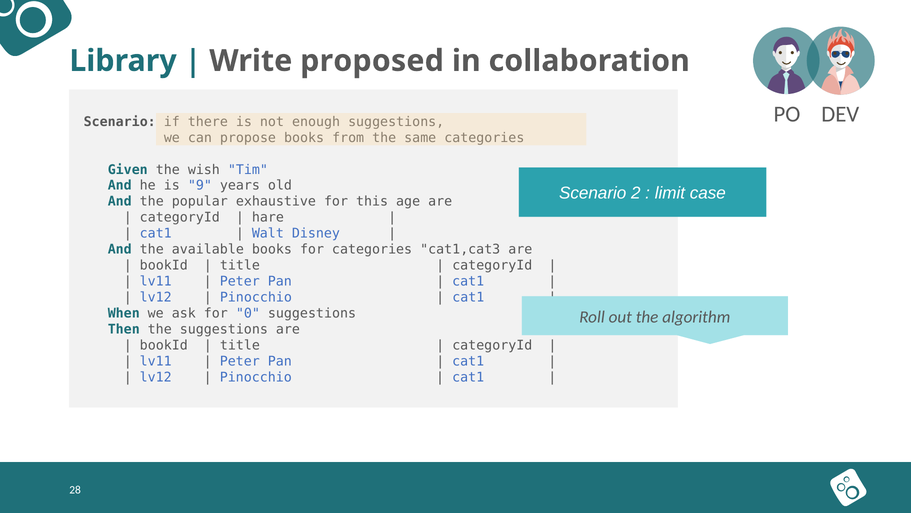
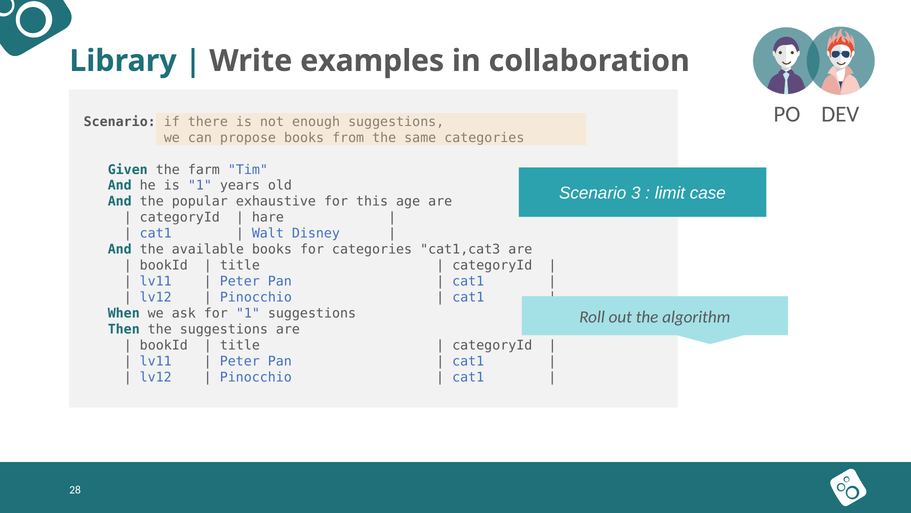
proposed: proposed -> examples
wish: wish -> farm
is 9: 9 -> 1
2: 2 -> 3
for 0: 0 -> 1
